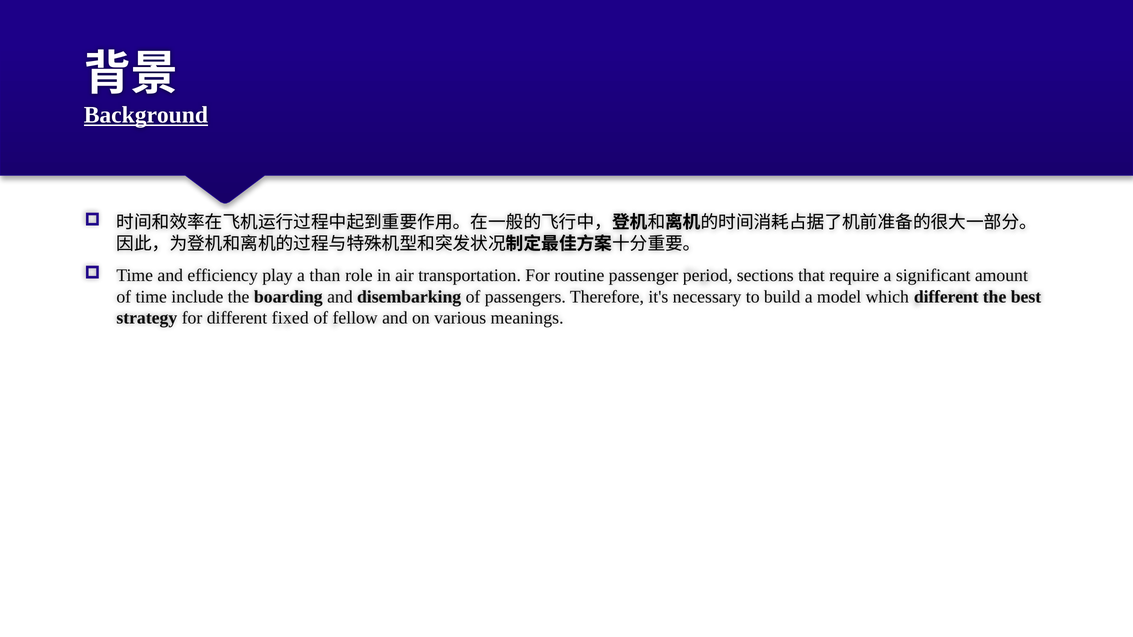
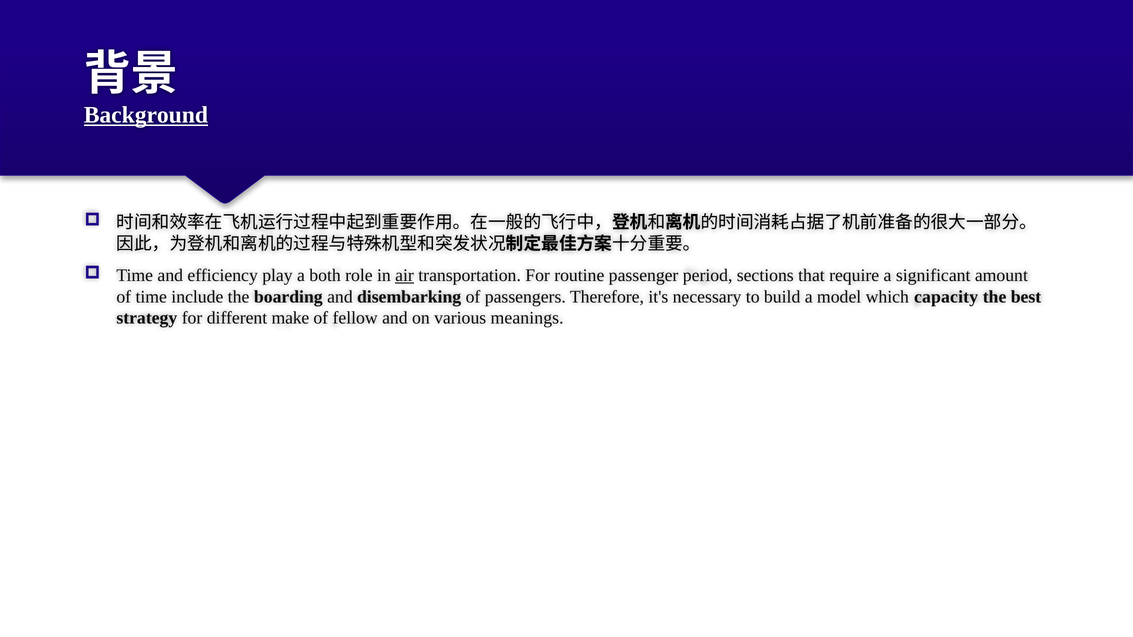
than: than -> both
air underline: none -> present
which different: different -> capacity
fixed: fixed -> make
